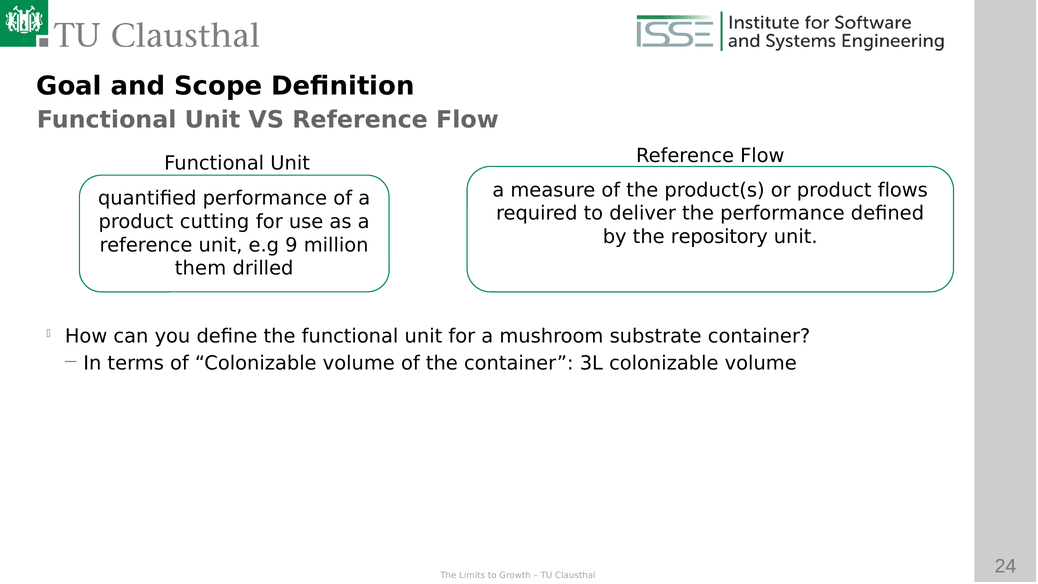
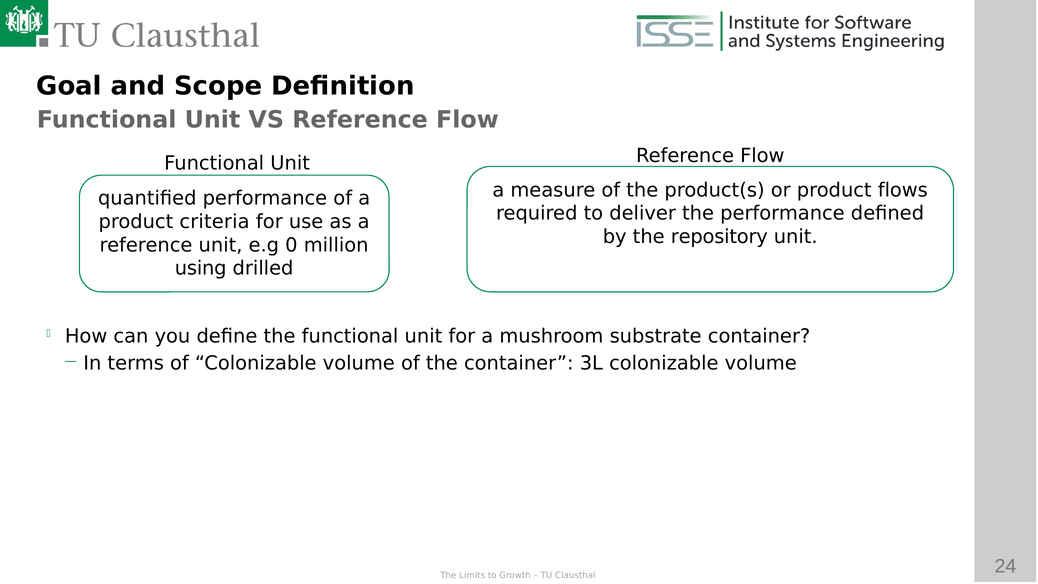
cutting: cutting -> criteria
9: 9 -> 0
them: them -> using
